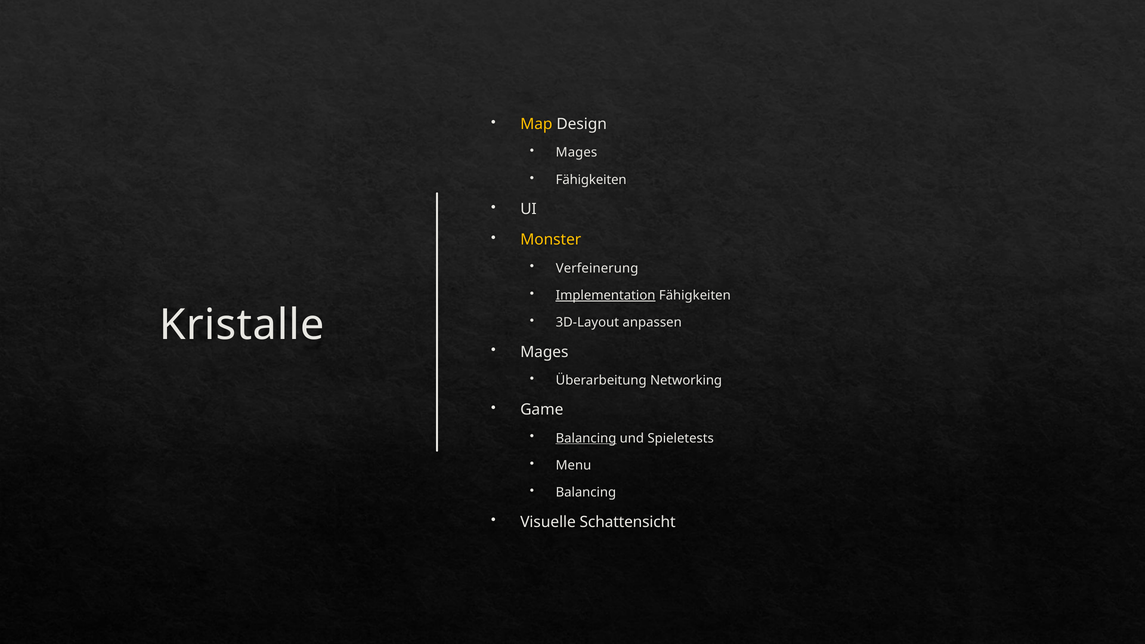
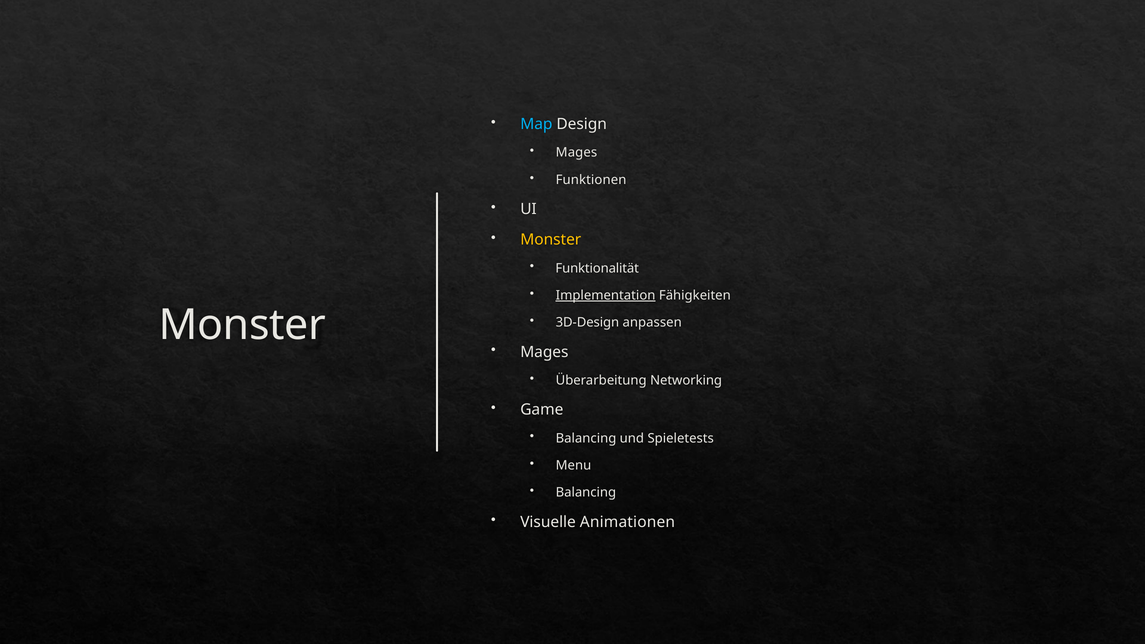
Map colour: yellow -> light blue
Fähigkeiten at (591, 180): Fähigkeiten -> Funktionen
Verfeinerung: Verfeinerung -> Funktionalität
Kristalle at (242, 325): Kristalle -> Monster
3D-Layout: 3D-Layout -> 3D-Design
Balancing at (586, 438) underline: present -> none
Schattensicht: Schattensicht -> Animationen
